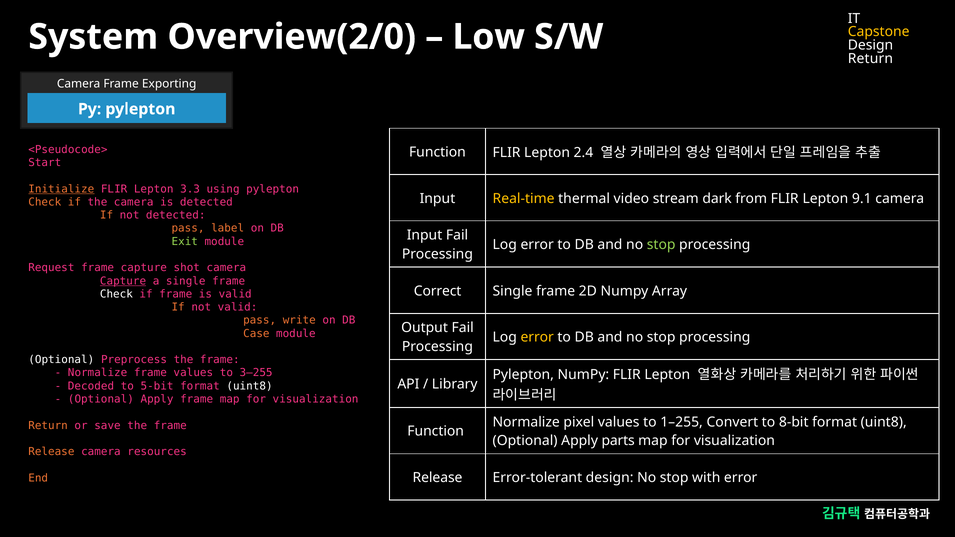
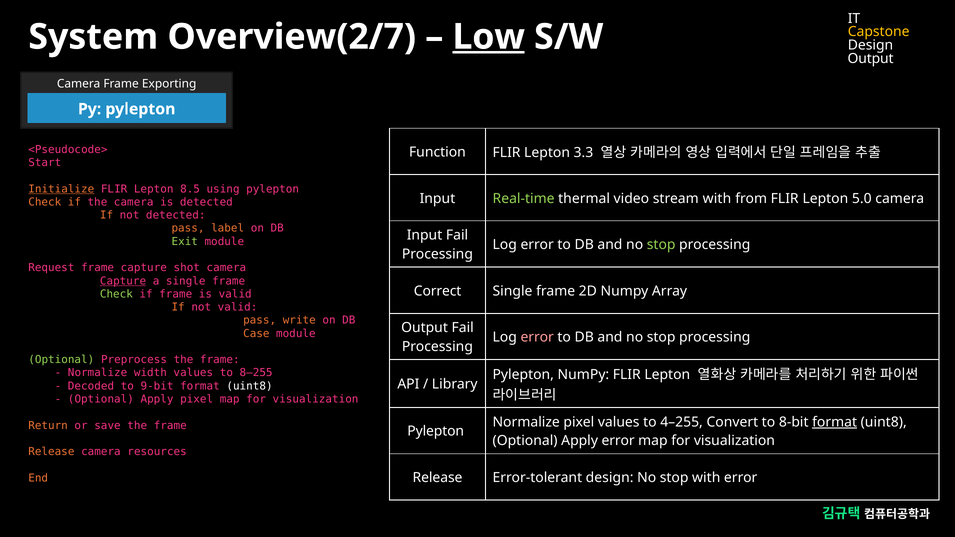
Overview(2/0: Overview(2/0 -> Overview(2/7
Low underline: none -> present
Return at (870, 59): Return -> Output
2.4: 2.4 -> 3.3
3.3: 3.3 -> 8.5
Real-time colour: yellow -> light green
stream dark: dark -> with
9.1: 9.1 -> 5.0
Check at (116, 294) colour: white -> light green
error at (537, 337) colour: yellow -> pink
Optional at (61, 360) colour: white -> light green
Normalize frame: frame -> width
3–255: 3–255 -> 8–255
5-bit: 5-bit -> 9-bit
Apply frame: frame -> pixel
1–255: 1–255 -> 4–255
format at (835, 422) underline: none -> present
Function at (436, 432): Function -> Pylepton
Apply parts: parts -> error
